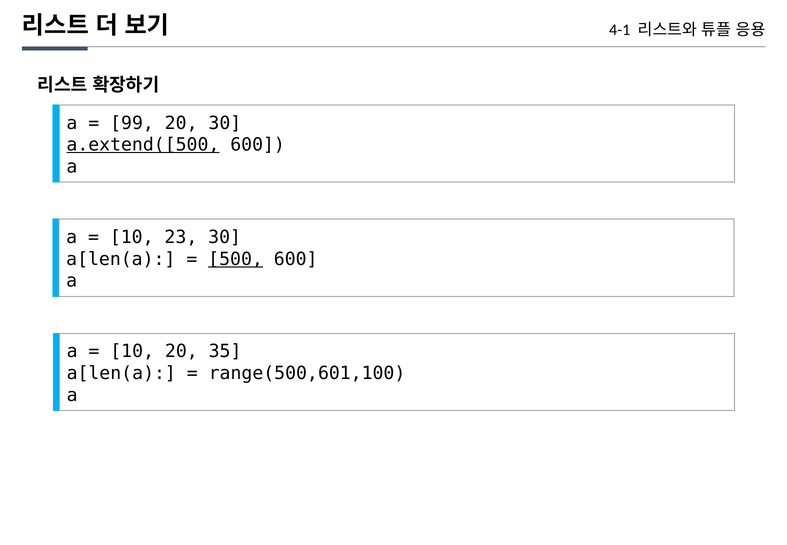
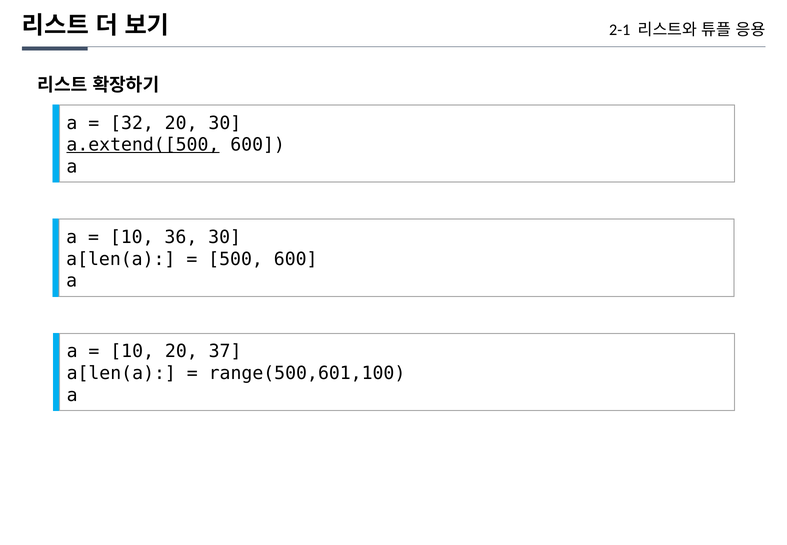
4-1: 4-1 -> 2-1
99: 99 -> 32
23: 23 -> 36
500 underline: present -> none
35: 35 -> 37
